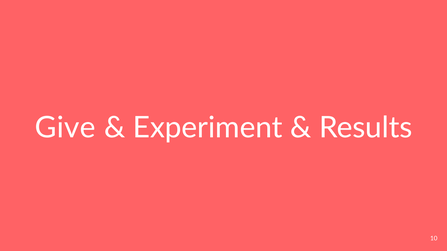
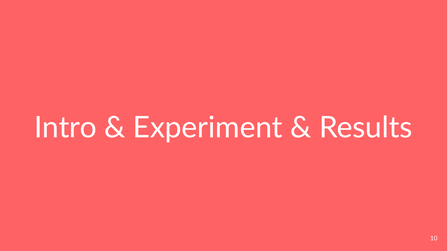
Give: Give -> Intro
